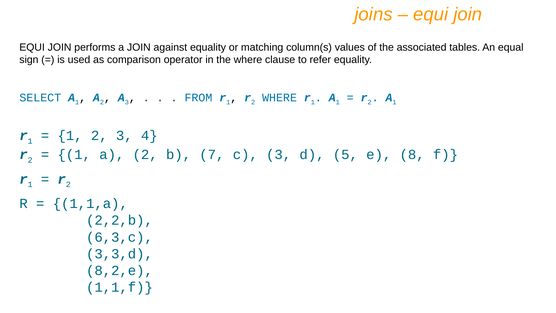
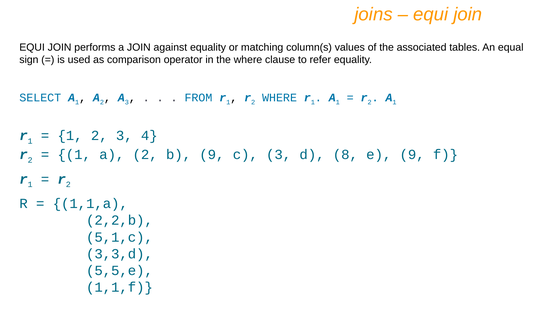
b 7: 7 -> 9
5: 5 -> 8
e 8: 8 -> 9
6,3,c: 6,3,c -> 5,1,c
8,2,e: 8,2,e -> 5,5,e
